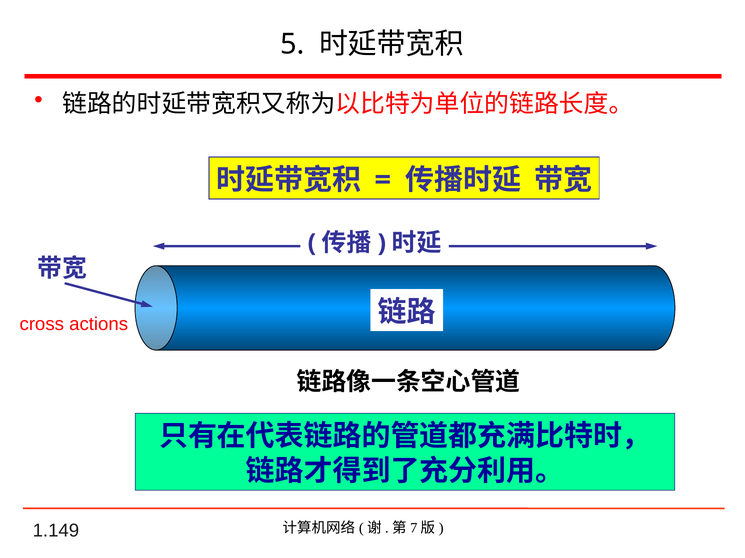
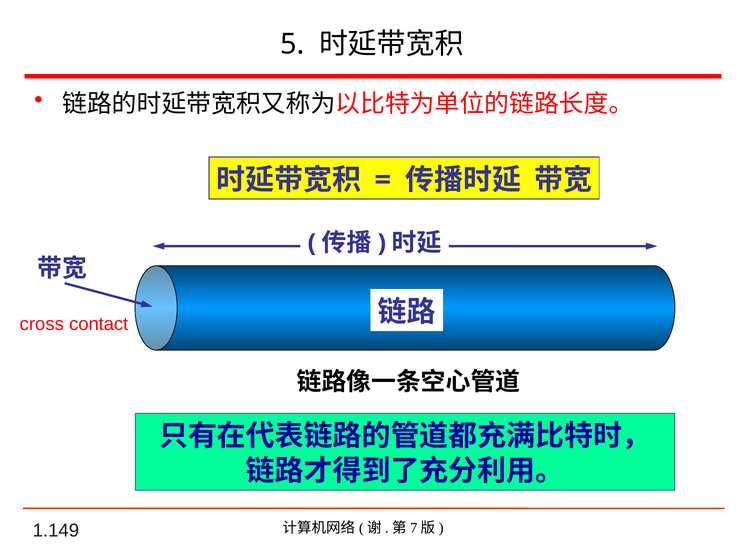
actions: actions -> contact
